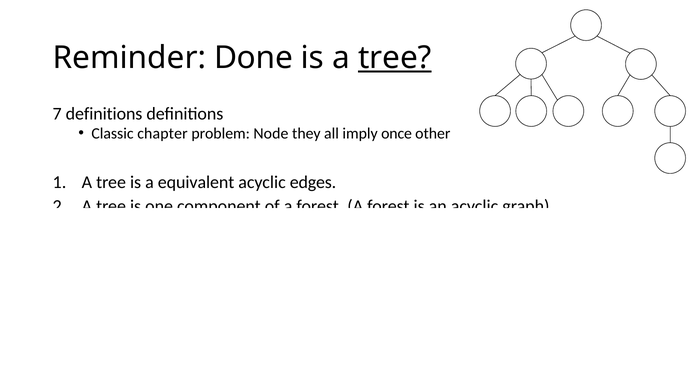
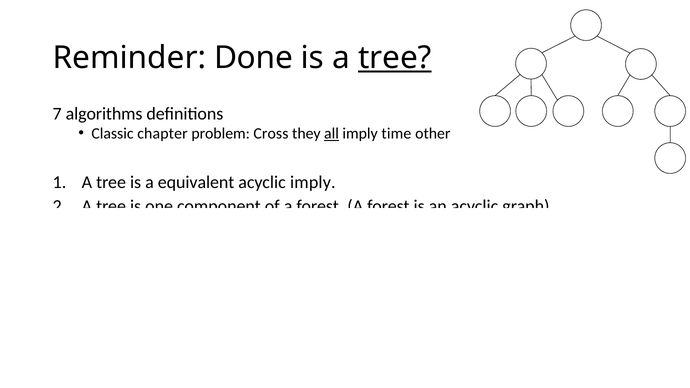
7 definitions: definitions -> algorithms
Node: Node -> Cross
all underline: none -> present
once: once -> time
acyclic edges: edges -> imply
